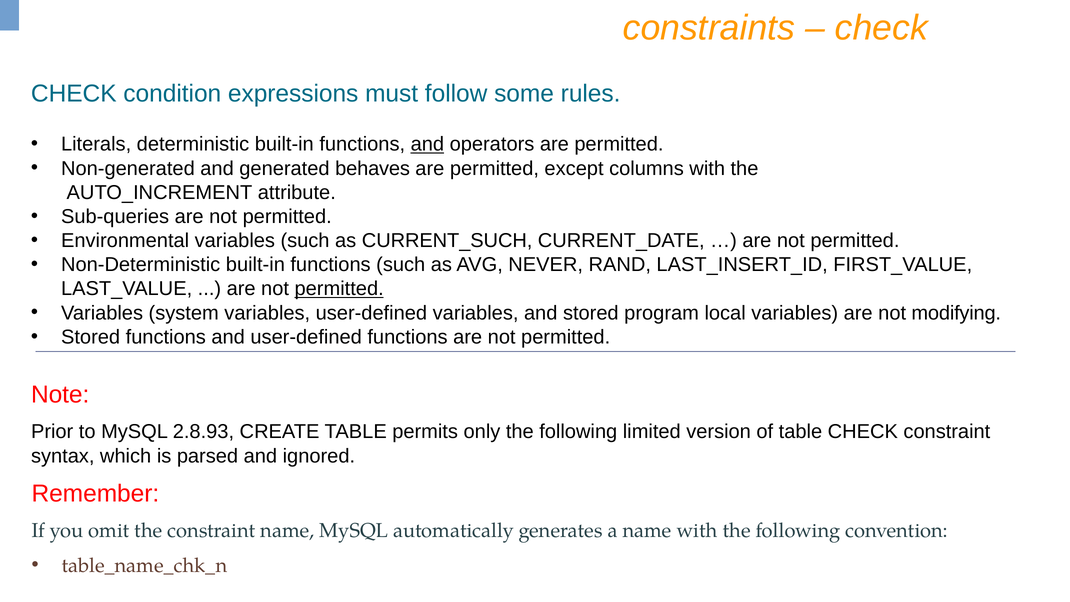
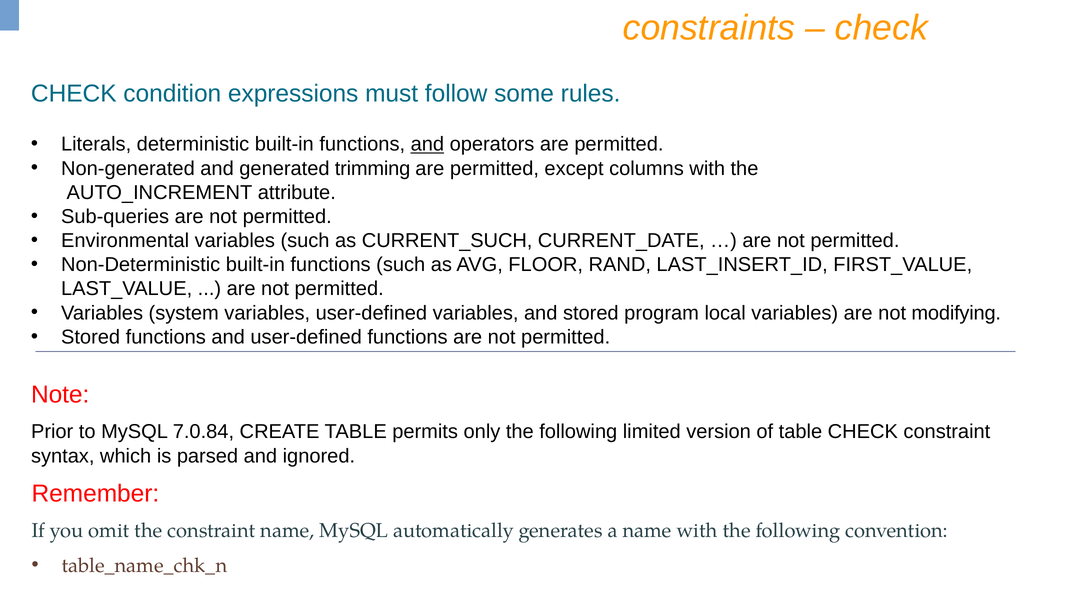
behaves: behaves -> trimming
NEVER: NEVER -> FLOOR
permitted at (339, 289) underline: present -> none
2.8.93: 2.8.93 -> 7.0.84
